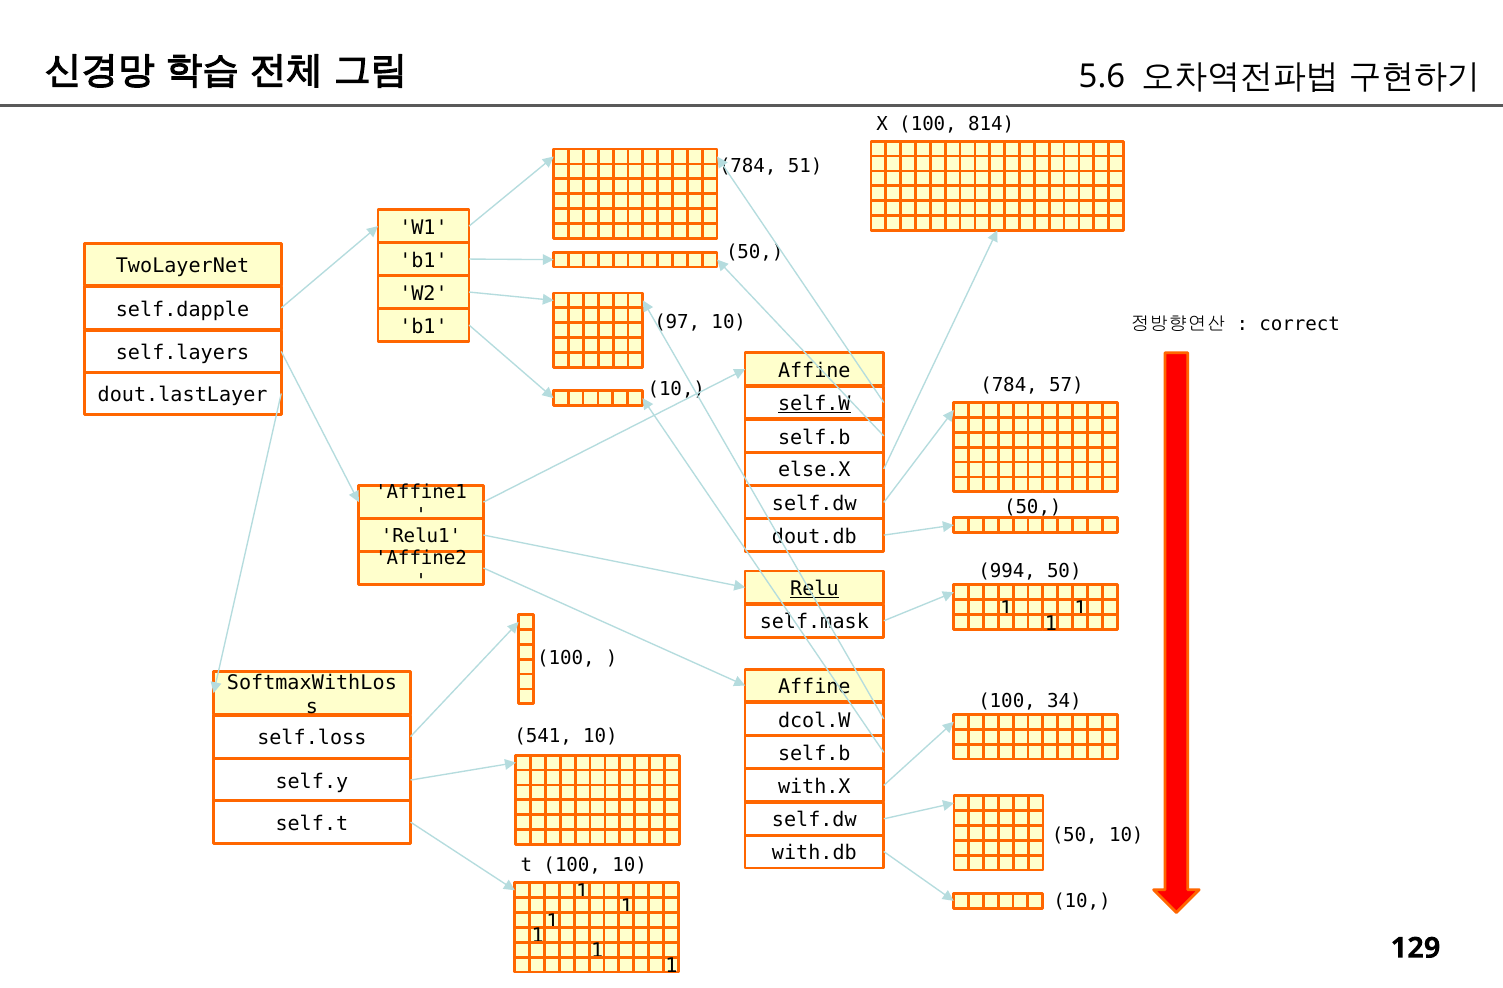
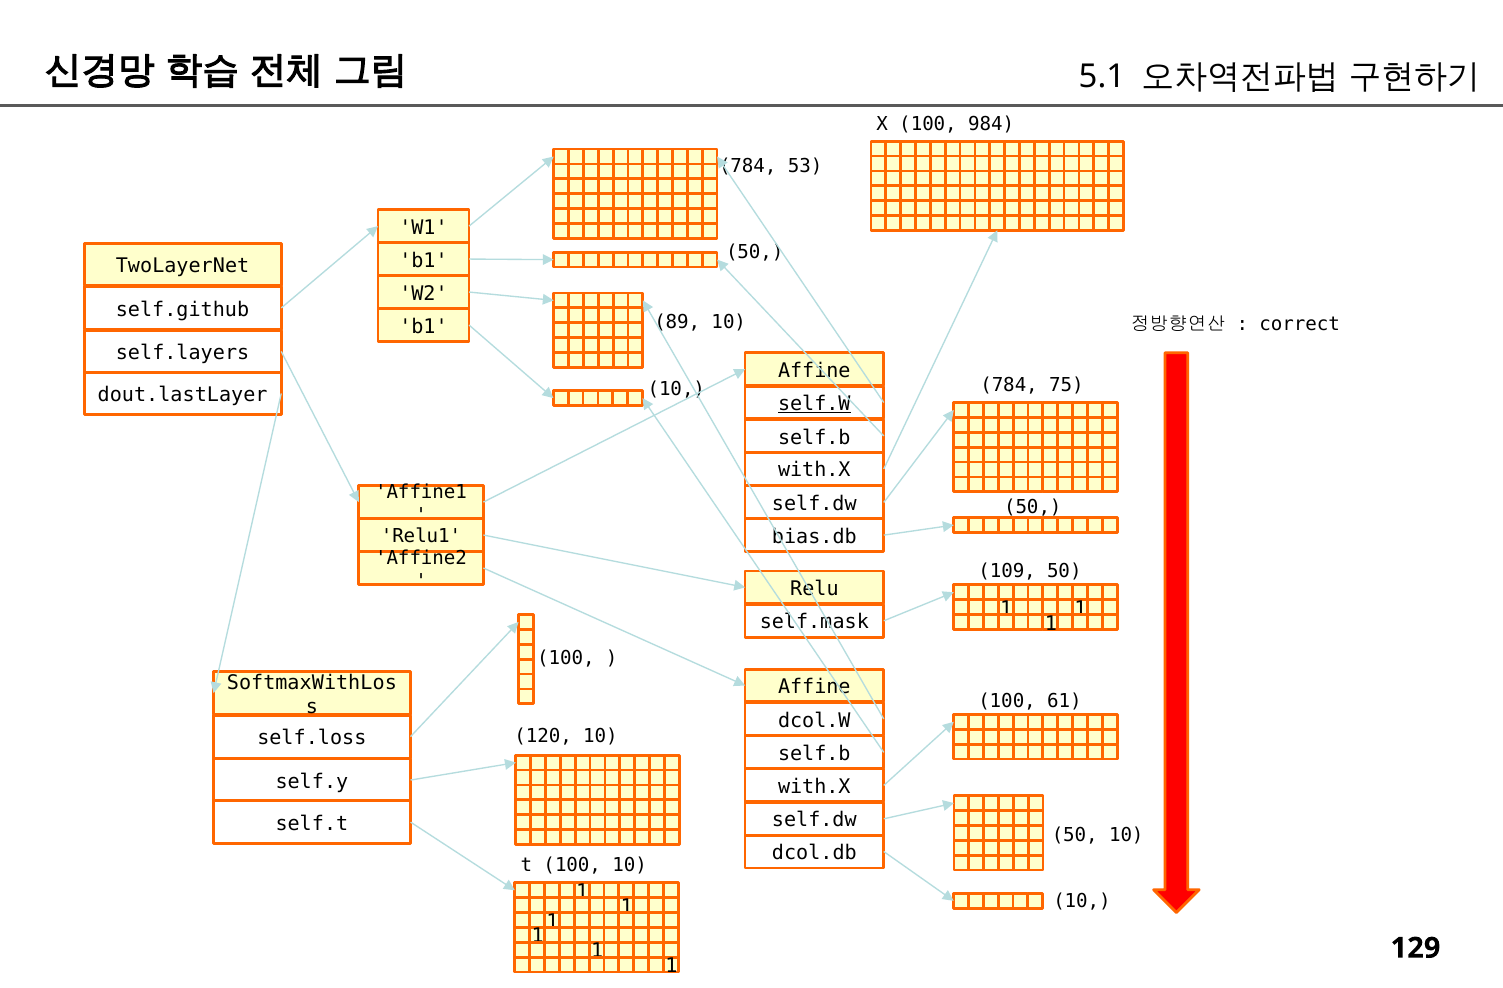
5.6: 5.6 -> 5.1
814: 814 -> 984
51: 51 -> 53
self.dapple: self.dapple -> self.github
97: 97 -> 89
57: 57 -> 75
else.X at (814, 470): else.X -> with.X
dout.db: dout.db -> bias.db
994: 994 -> 109
Relu underline: present -> none
34: 34 -> 61
541: 541 -> 120
with.db: with.db -> dcol.db
